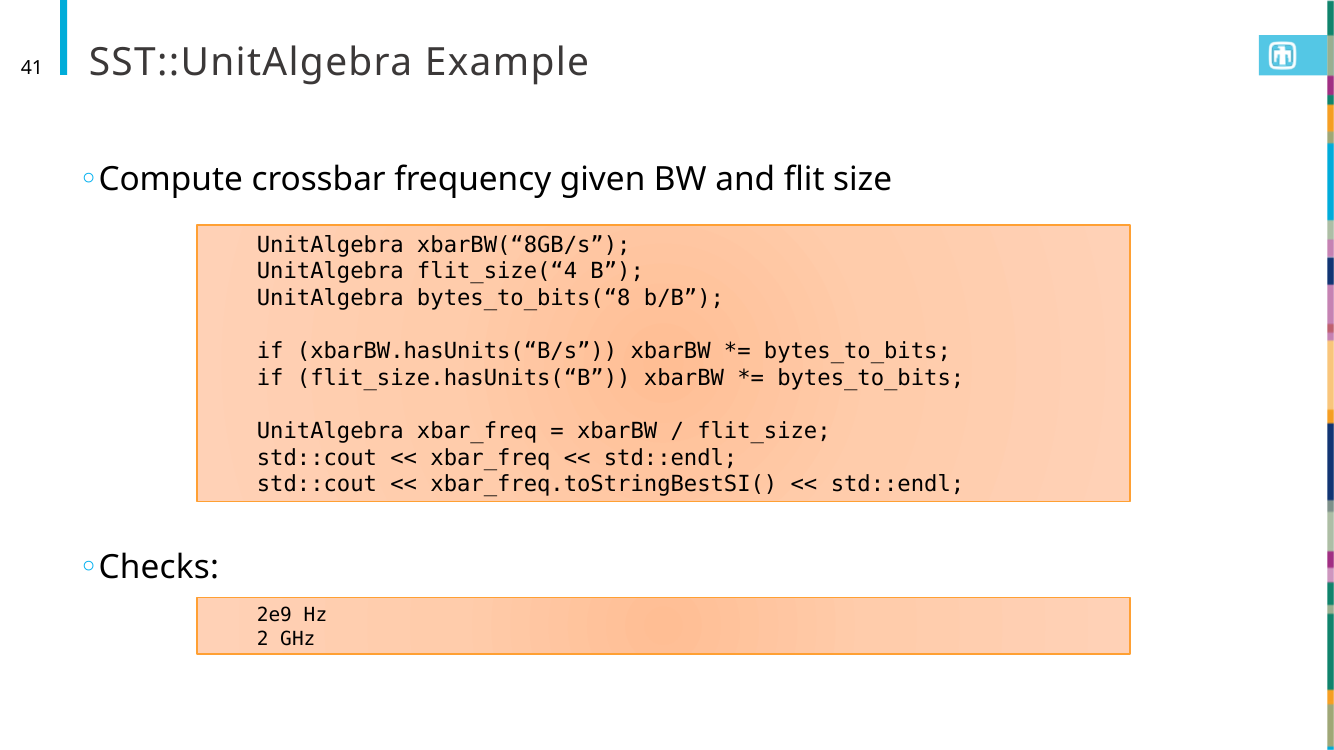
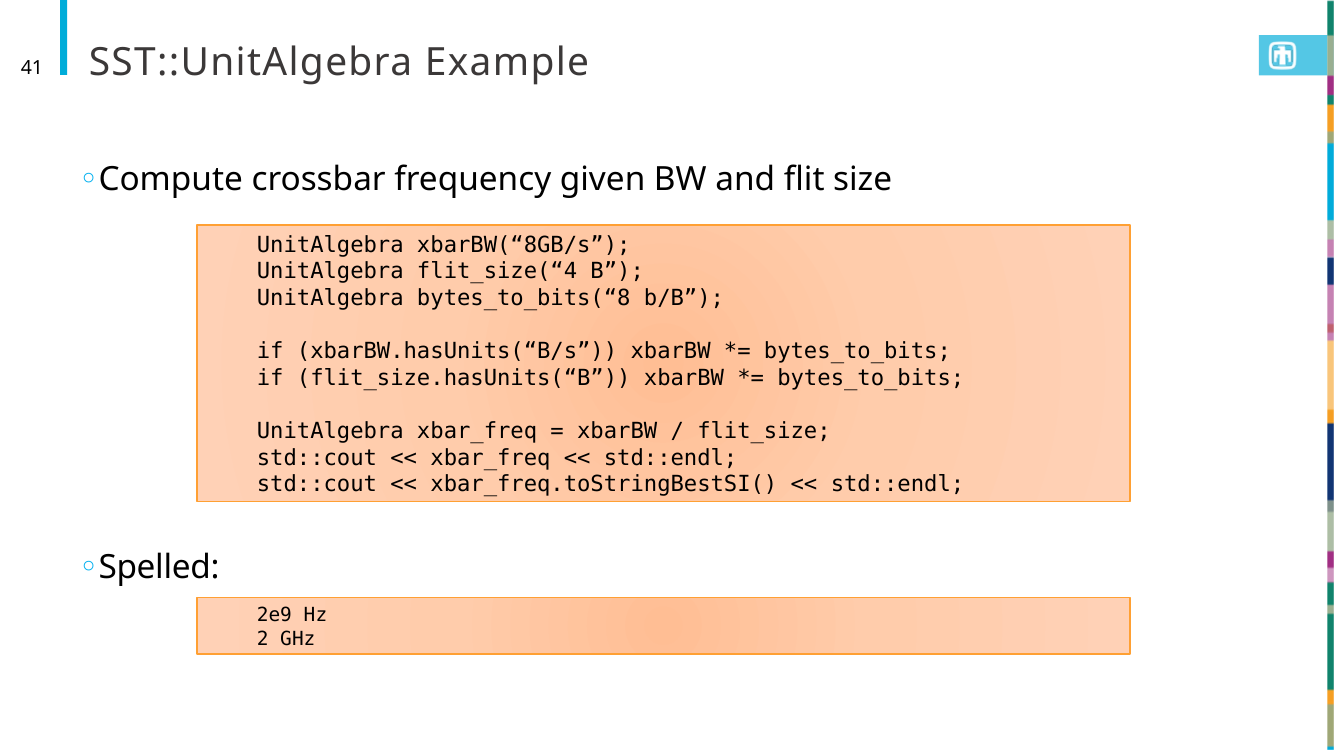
Checks: Checks -> Spelled
